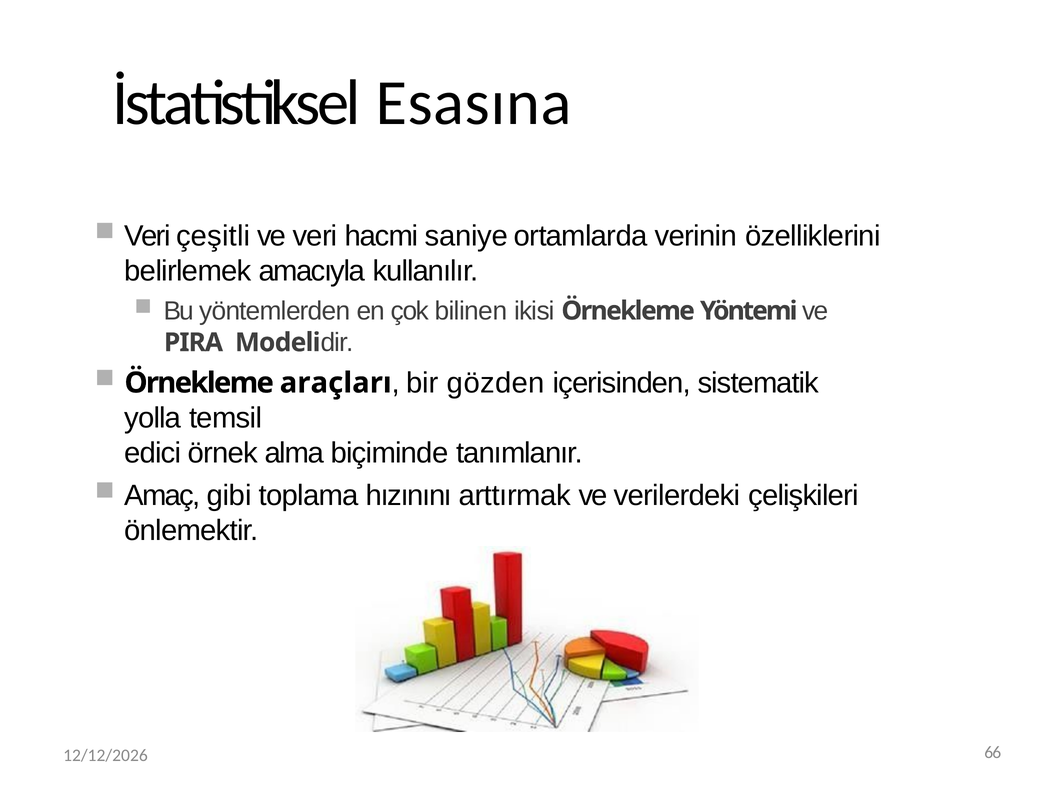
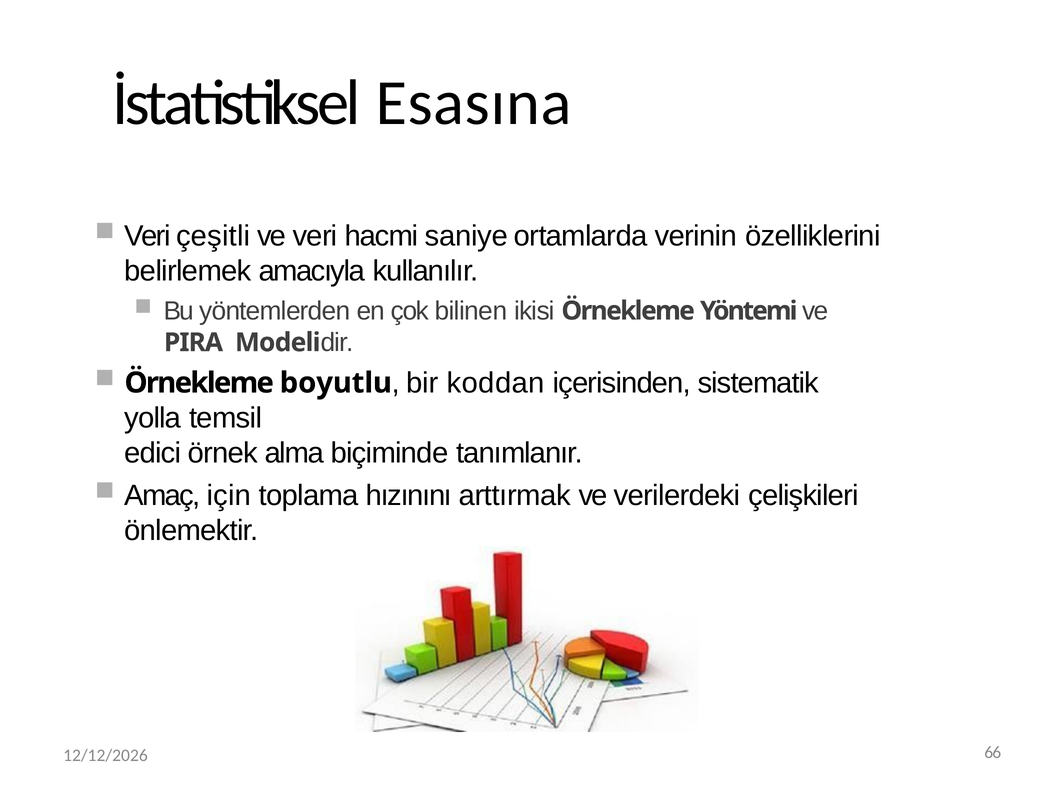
araçları: araçları -> boyutlu
gözden: gözden -> koddan
gibi: gibi -> için
